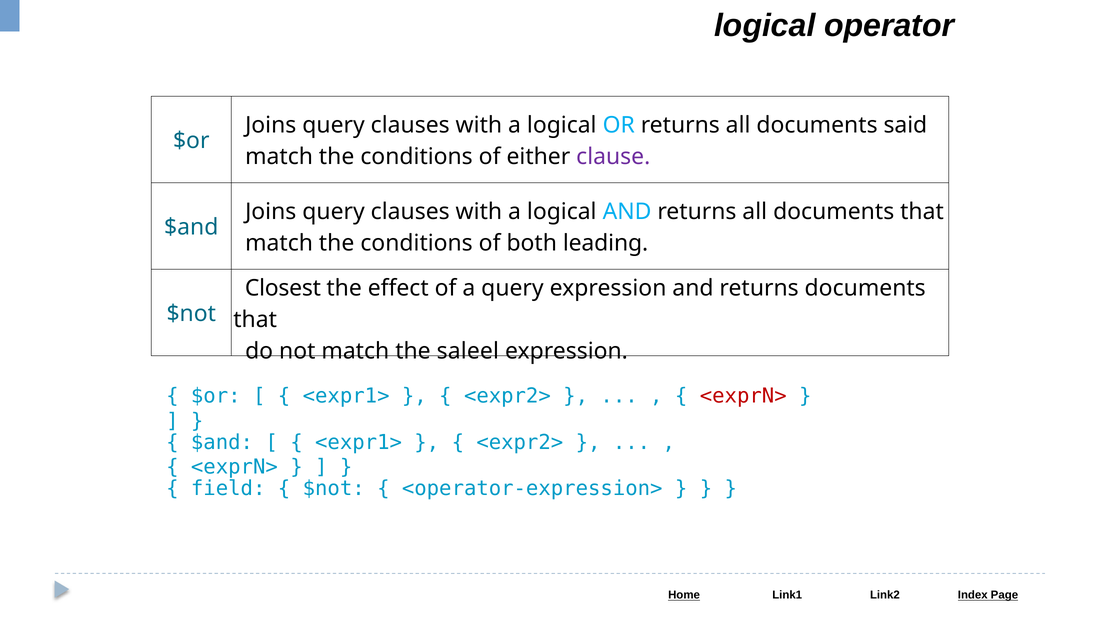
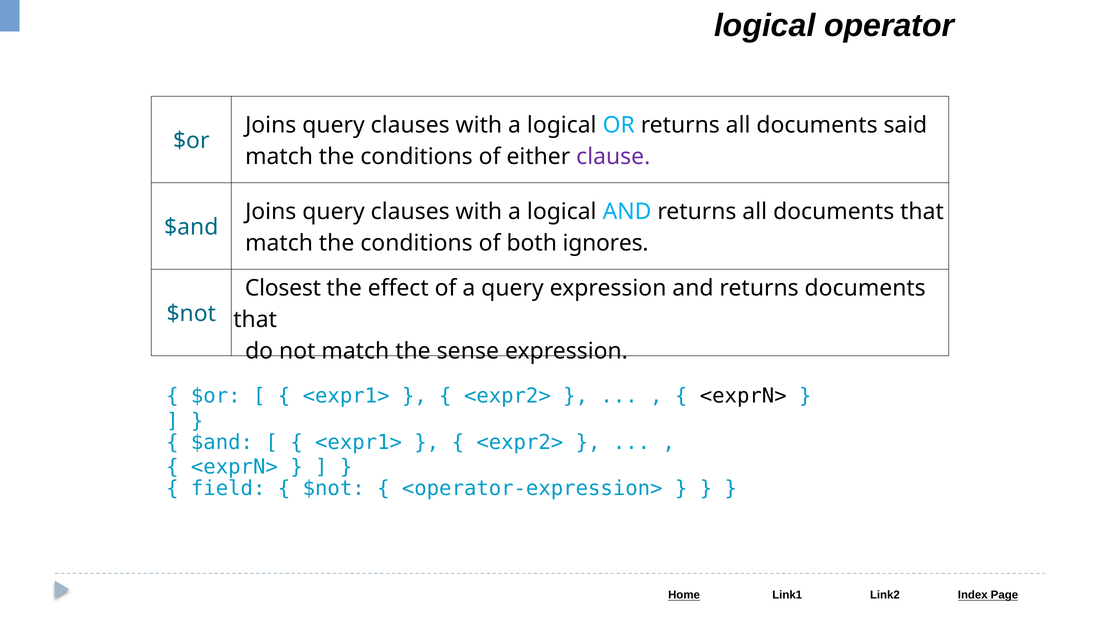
leading: leading -> ignores
saleel: saleel -> sense
<exprN> at (743, 396) colour: red -> black
